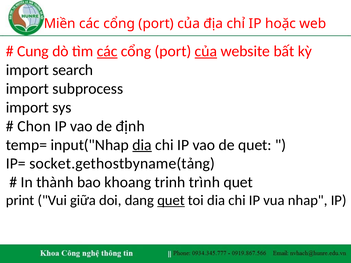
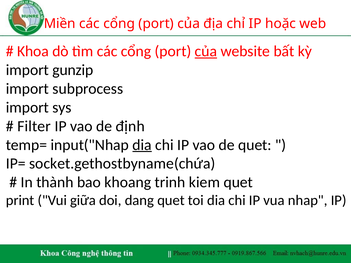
Cung: Cung -> Khoa
các at (107, 51) underline: present -> none
search: search -> gunzip
Chon: Chon -> Filter
socket.gethostbyname(tảng: socket.gethostbyname(tảng -> socket.gethostbyname(chứa
trình: trình -> kiem
quet at (171, 201) underline: present -> none
